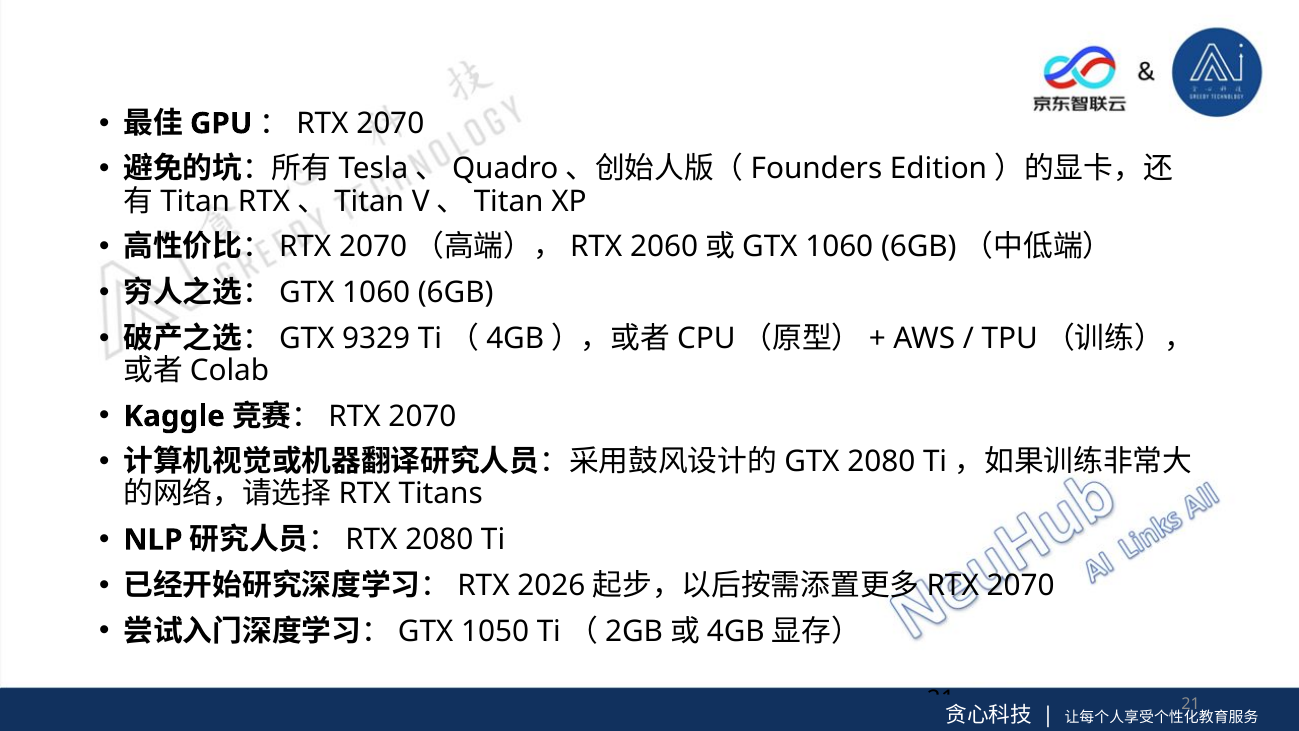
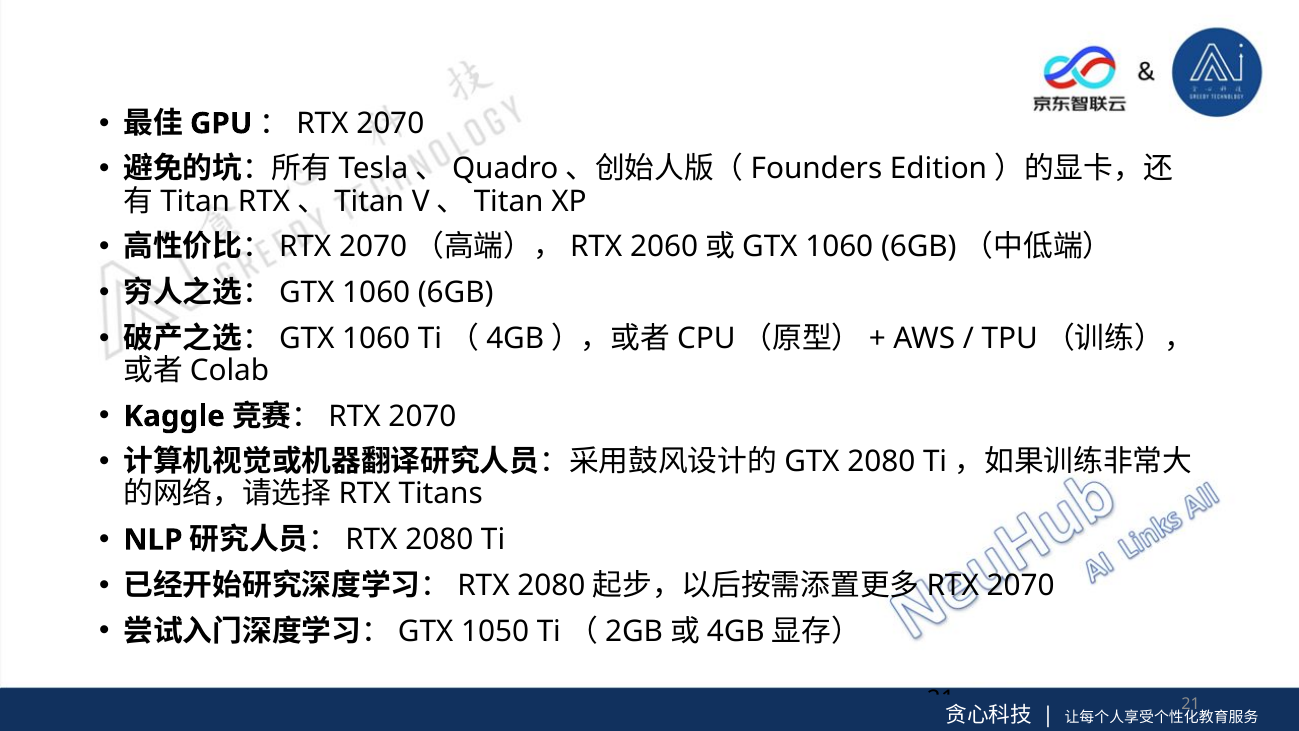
9329 at (376, 338): 9329 -> 1060
2026 at (551, 585): 2026 -> 2080
